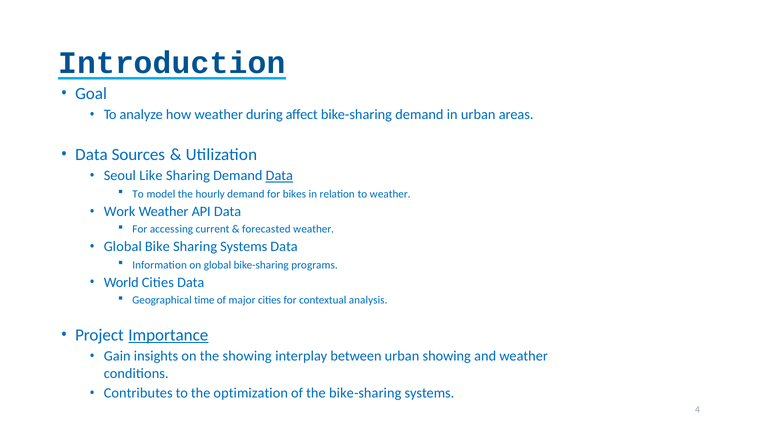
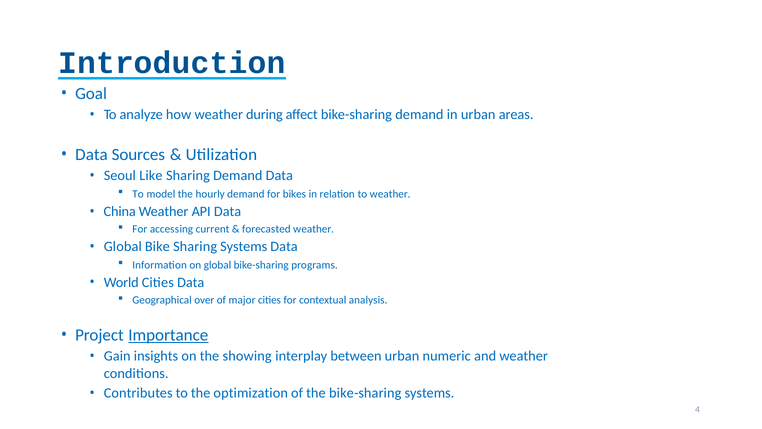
Data at (279, 176) underline: present -> none
Work: Work -> China
time: time -> over
urban showing: showing -> numeric
